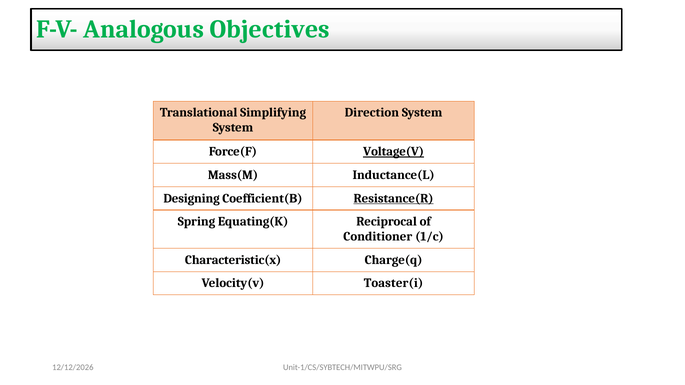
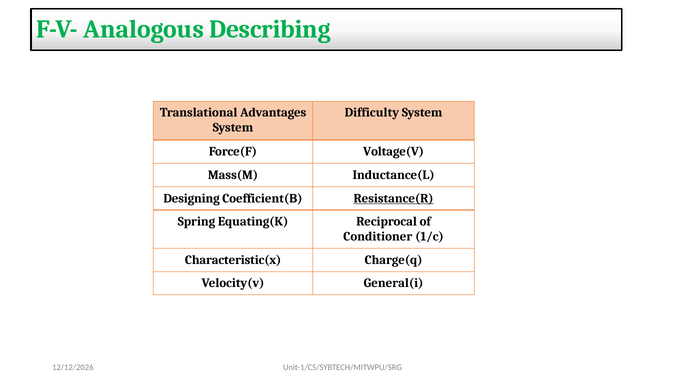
Objectives: Objectives -> Describing
Simplifying: Simplifying -> Advantages
Direction: Direction -> Difficulty
Voltage(V underline: present -> none
Toaster(i: Toaster(i -> General(i
